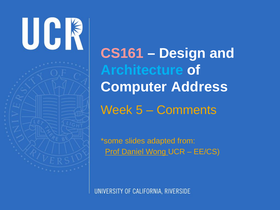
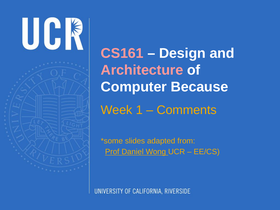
Architecture colour: light blue -> pink
Address: Address -> Because
5: 5 -> 1
